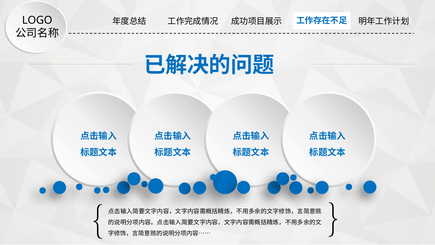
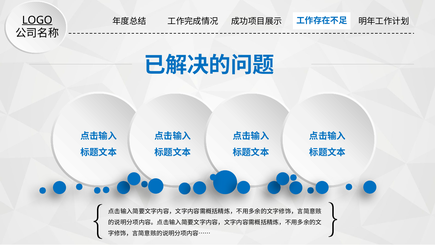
LOGO underline: none -> present
